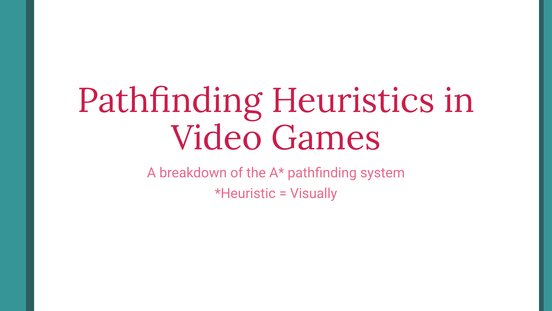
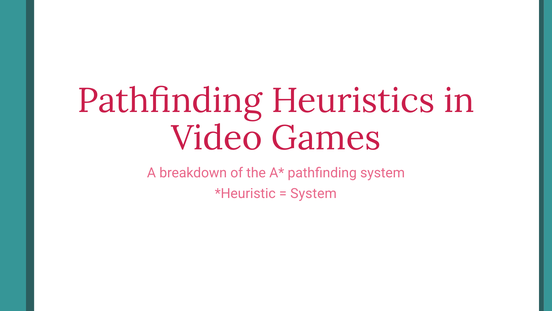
Visually at (314, 193): Visually -> System
